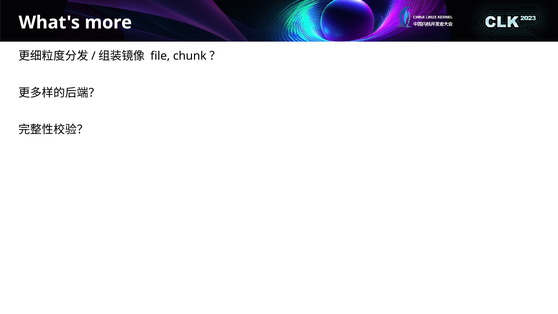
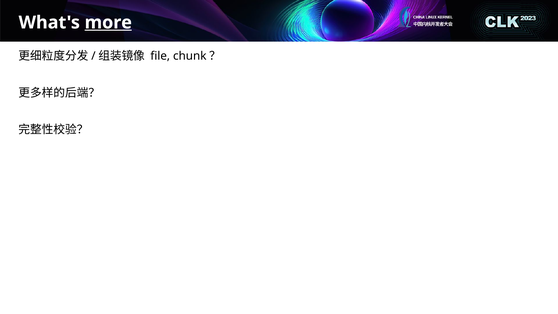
more underline: none -> present
